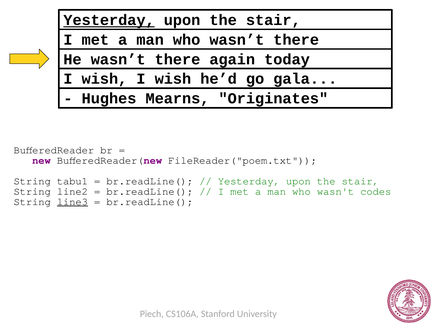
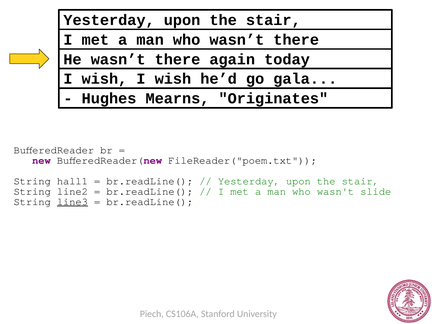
Yesterday at (109, 20) underline: present -> none
tabu1: tabu1 -> hall1
codes: codes -> slide
